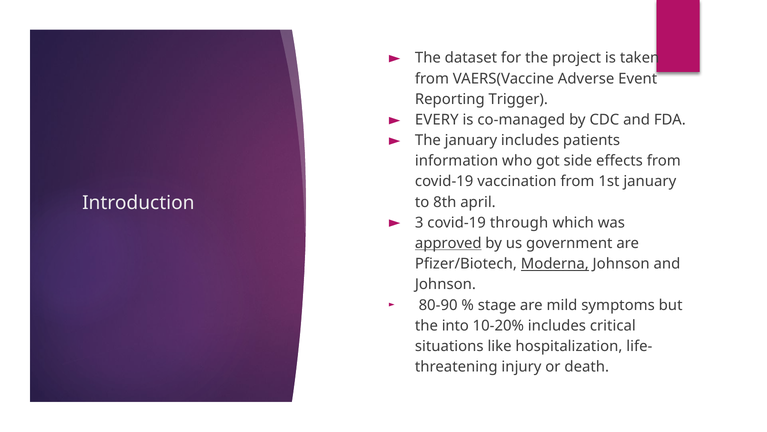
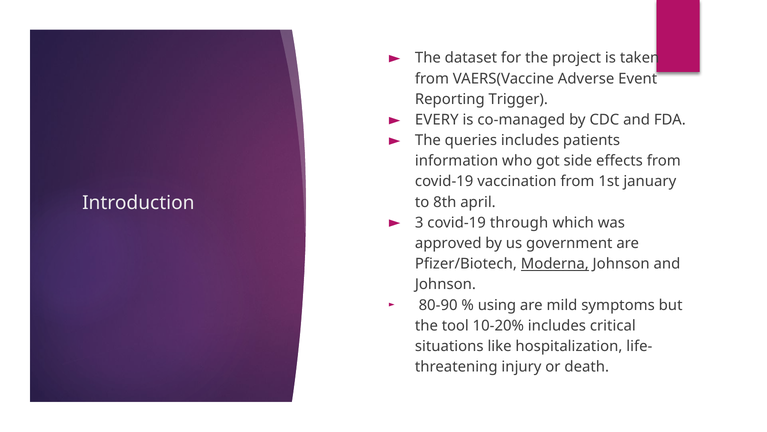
The january: january -> queries
approved underline: present -> none
stage: stage -> using
into: into -> tool
